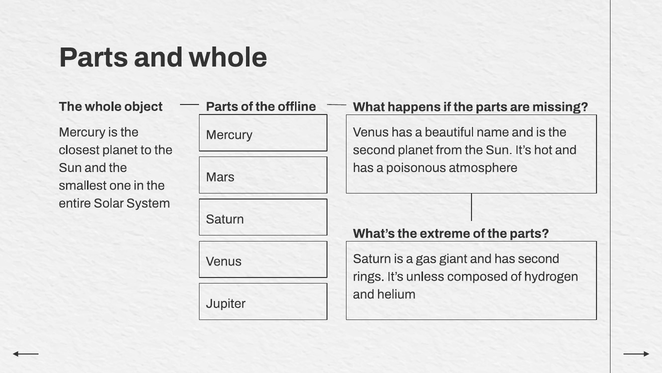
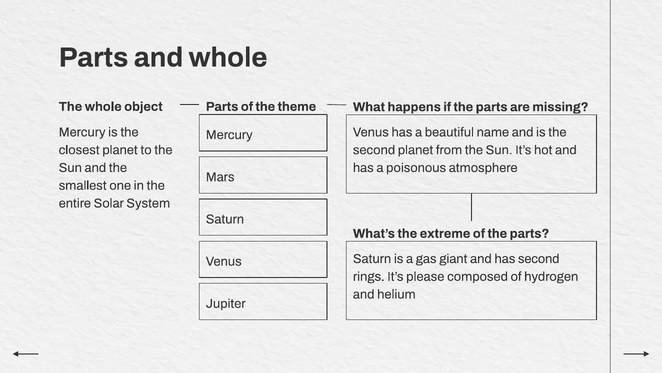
offline: offline -> theme
unless: unless -> please
